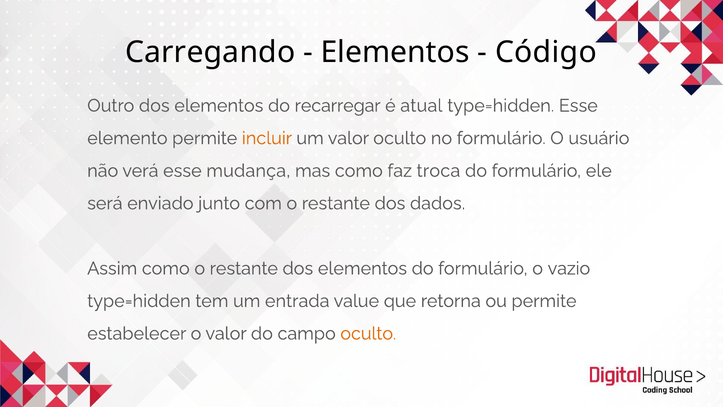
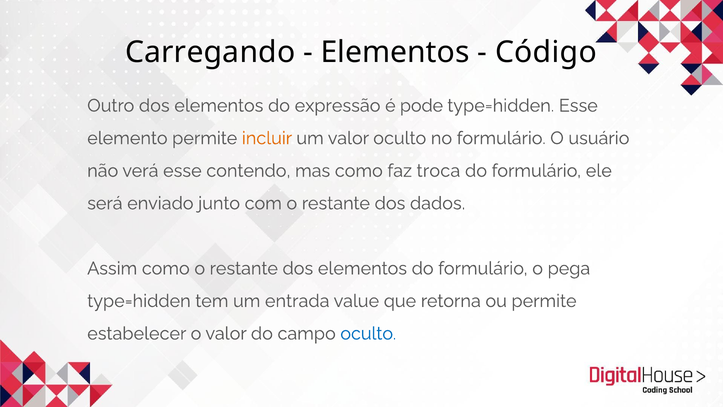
recarregar: recarregar -> expressão
atual: atual -> pode
mudança: mudança -> contendo
vazio: vazio -> pega
oculto at (368, 333) colour: orange -> blue
